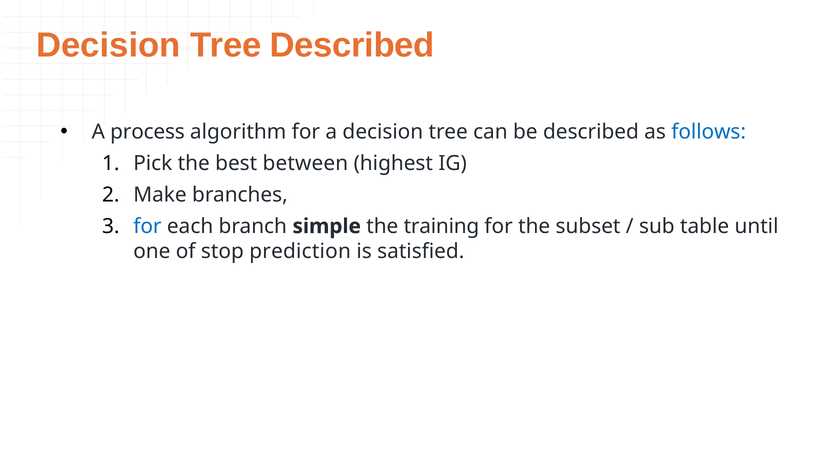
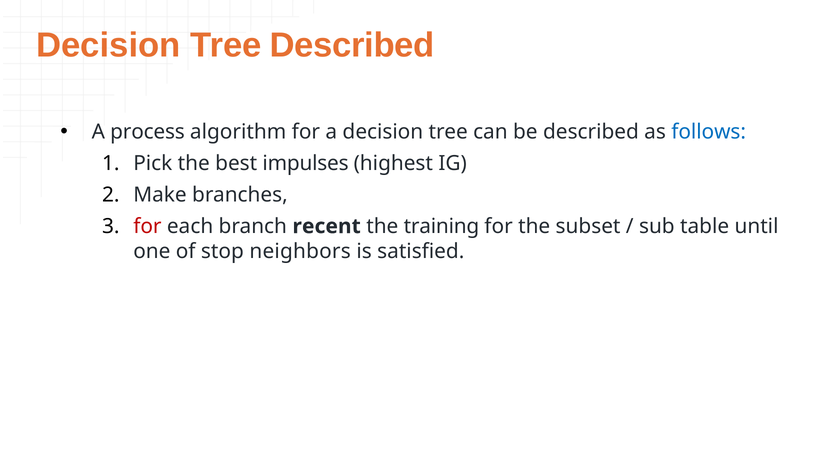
between: between -> impulses
for at (147, 226) colour: blue -> red
simple: simple -> recent
prediction: prediction -> neighbors
